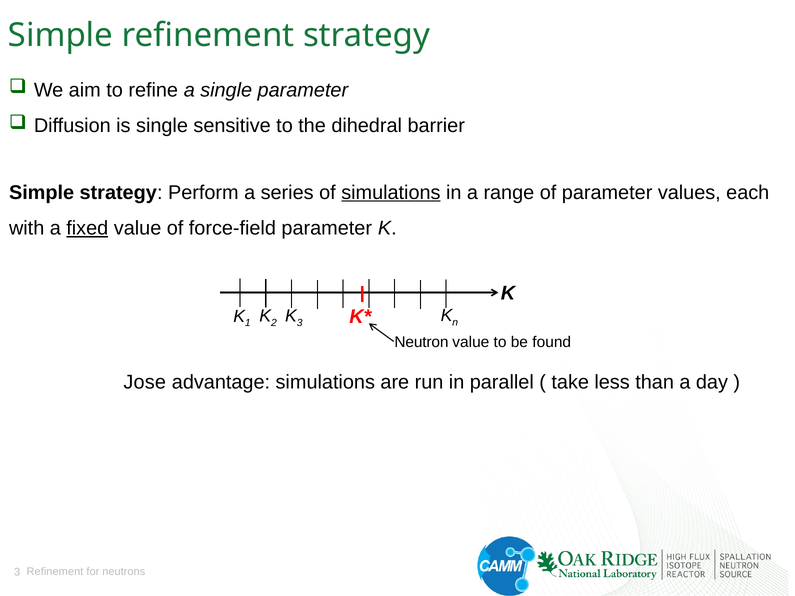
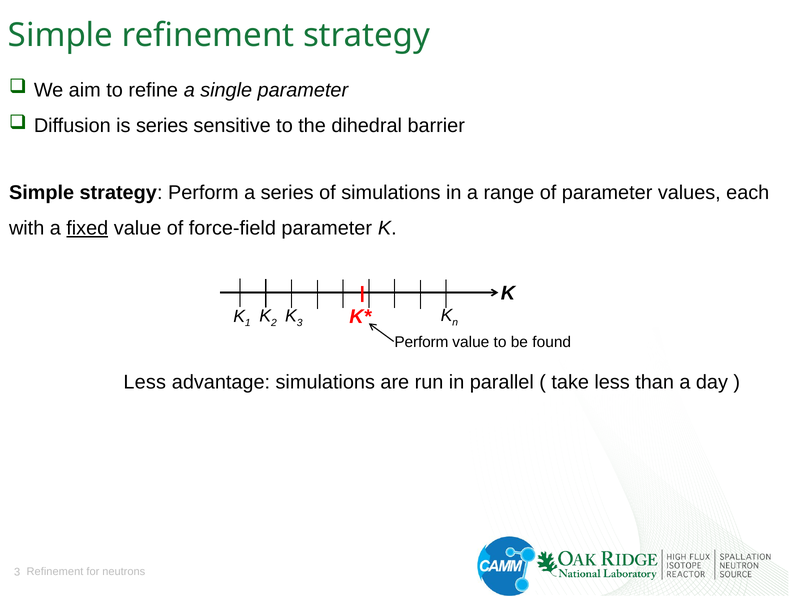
is single: single -> series
simulations at (391, 193) underline: present -> none
Neutron at (421, 342): Neutron -> Perform
Jose at (145, 382): Jose -> Less
